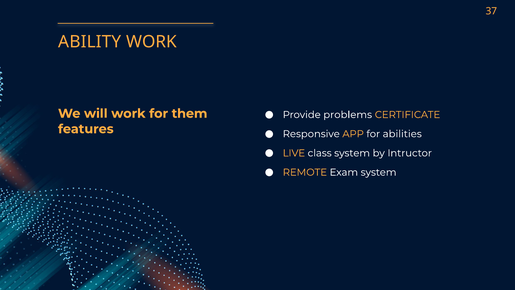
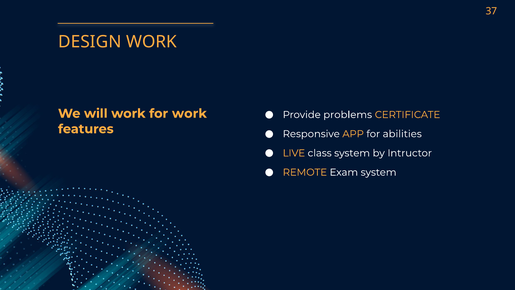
ABILITY: ABILITY -> DESIGN
for them: them -> work
